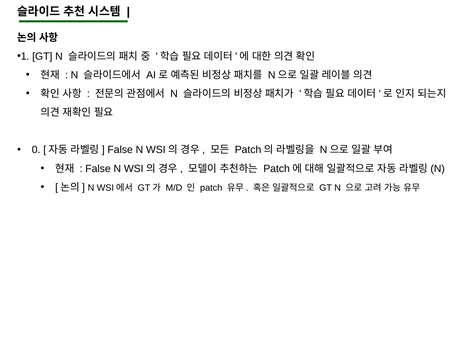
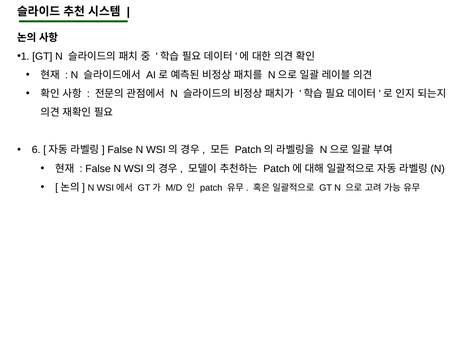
0: 0 -> 6
